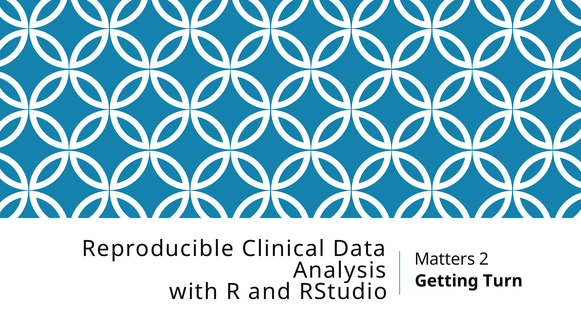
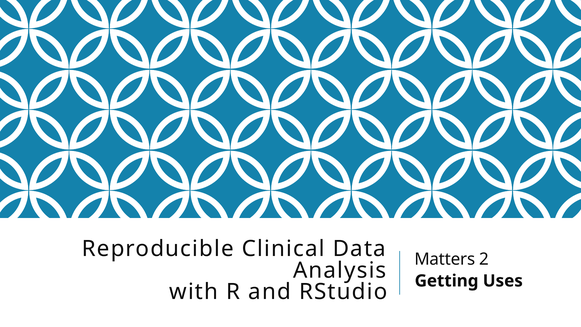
Turn: Turn -> Uses
